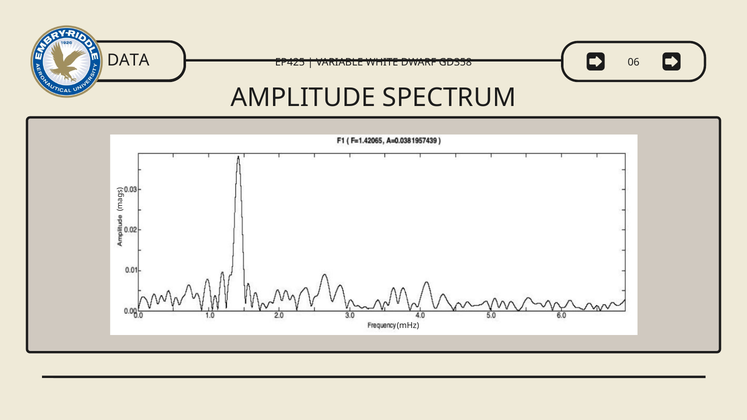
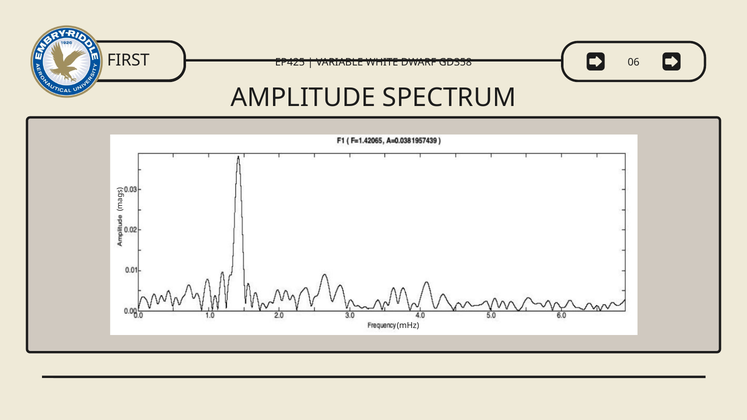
DATA: DATA -> FIRST
